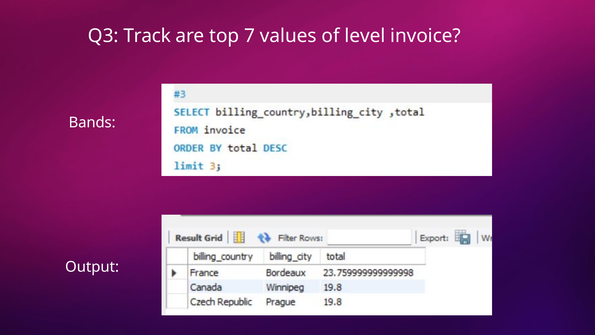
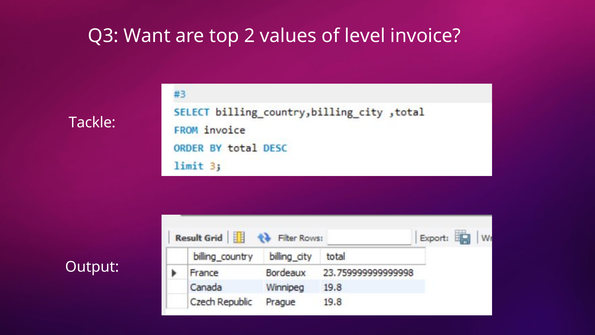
Track: Track -> Want
7: 7 -> 2
Bands: Bands -> Tackle
